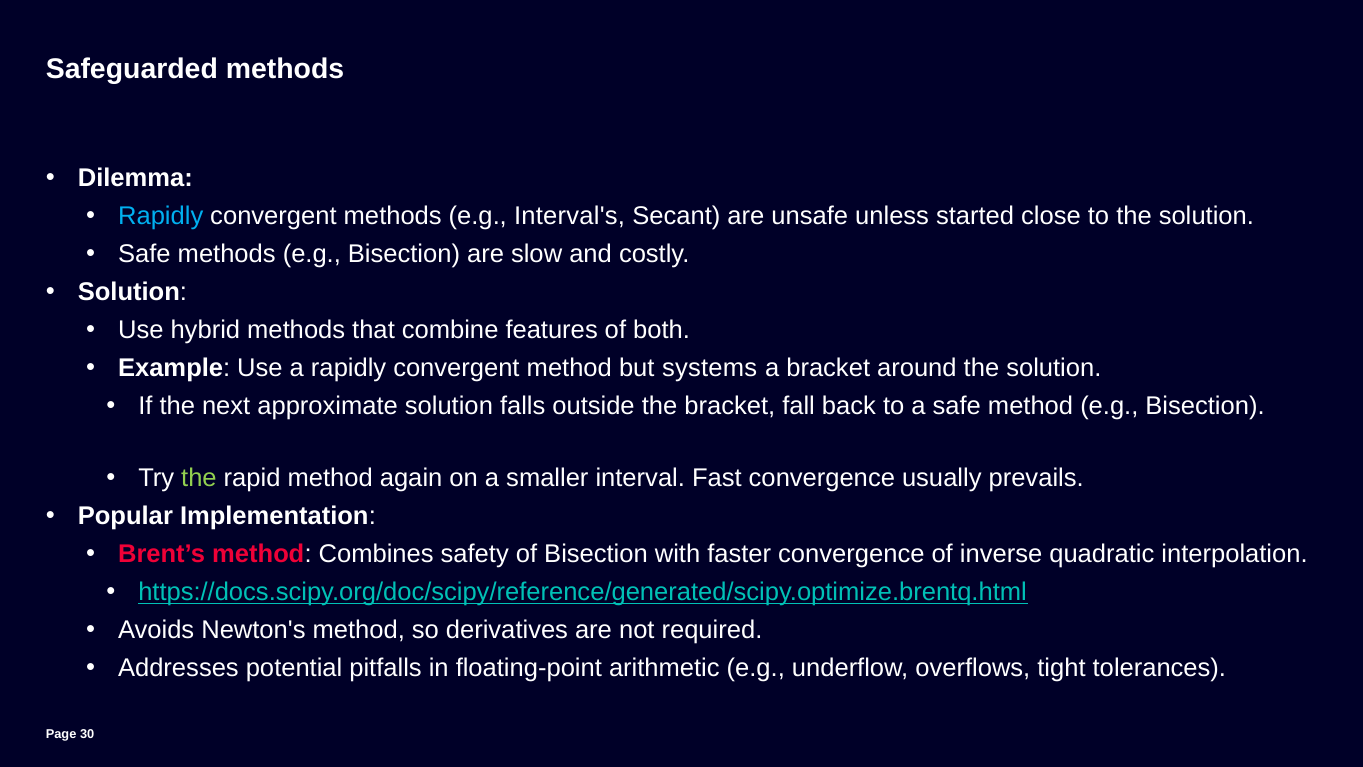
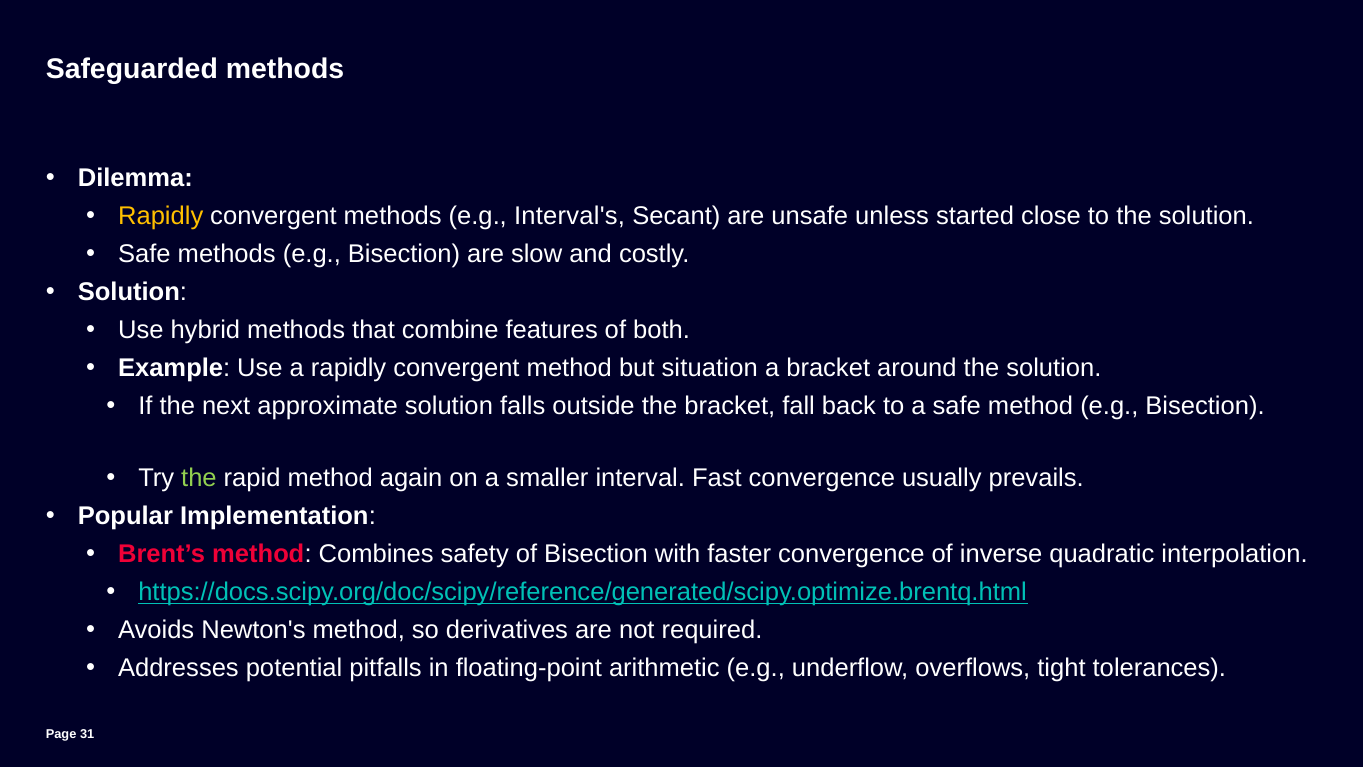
Rapidly at (161, 216) colour: light blue -> yellow
systems: systems -> situation
30: 30 -> 31
